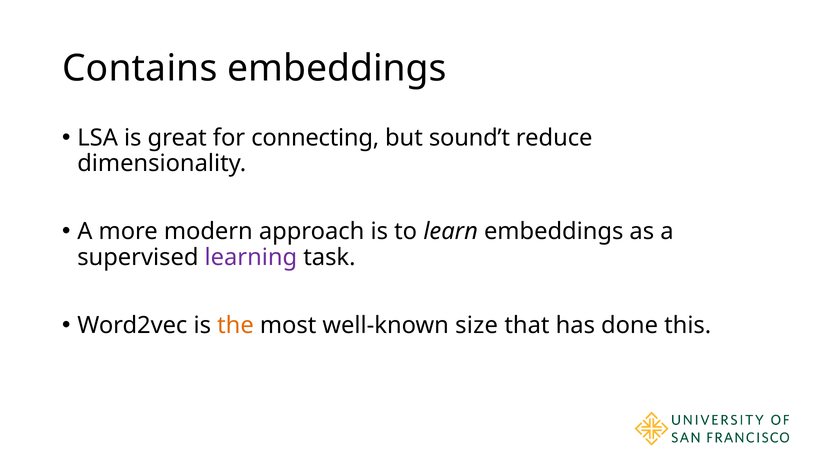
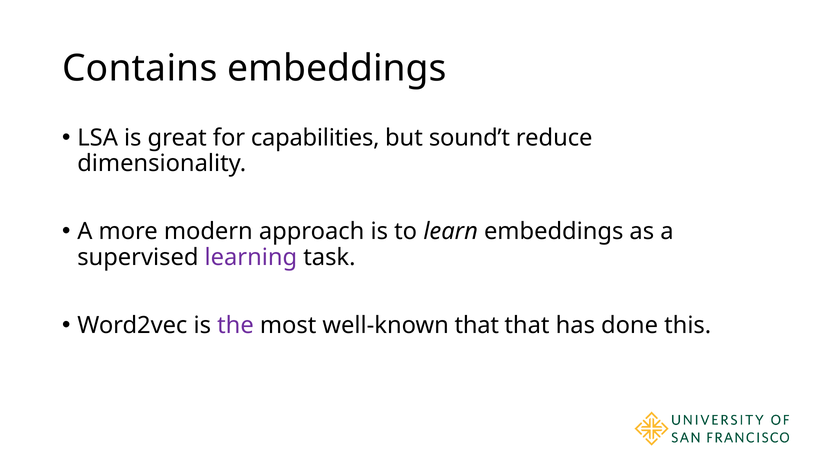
connecting: connecting -> capabilities
the colour: orange -> purple
well-known size: size -> that
